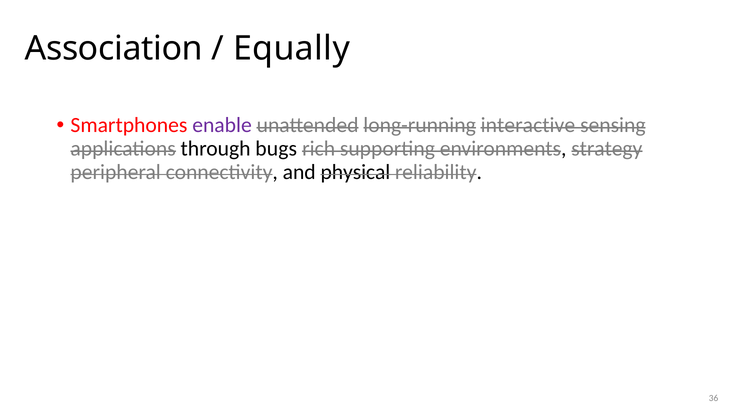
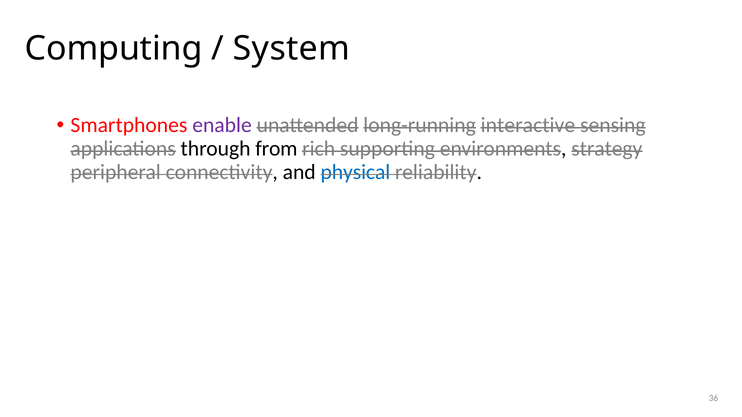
Association: Association -> Computing
Equally: Equally -> System
bugs: bugs -> from
physical colour: black -> blue
